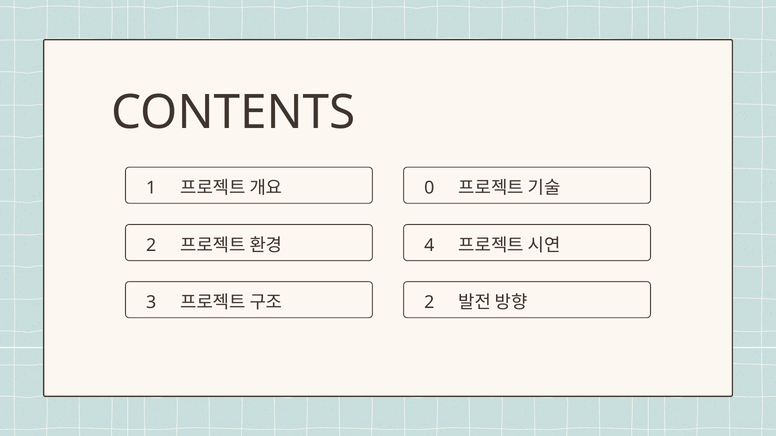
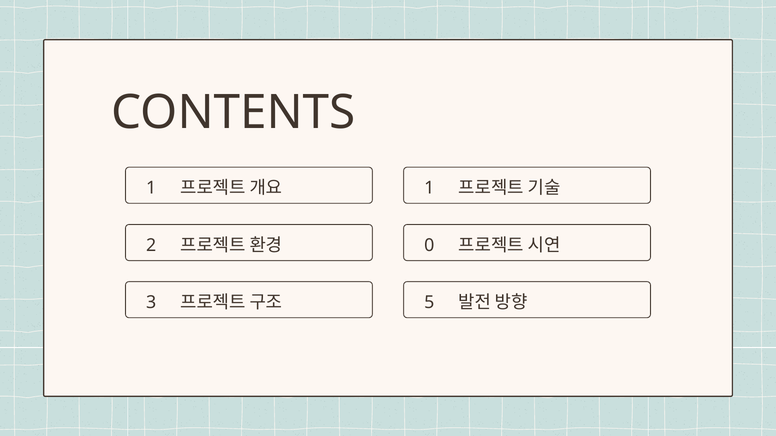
1 0: 0 -> 1
4: 4 -> 0
3 2: 2 -> 5
